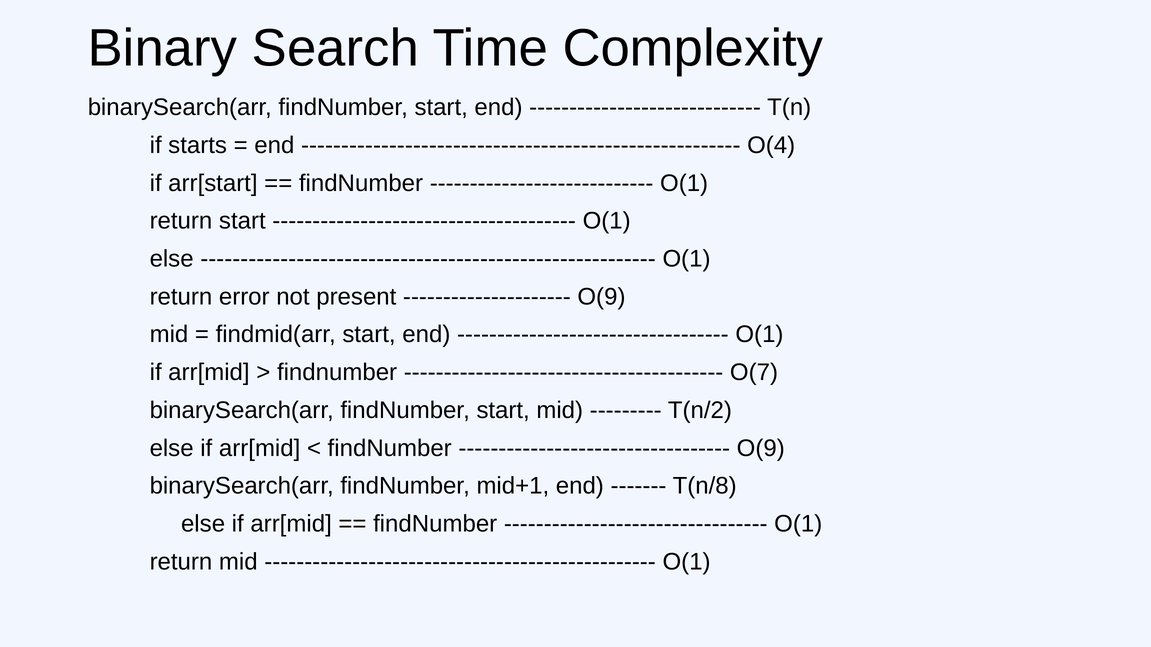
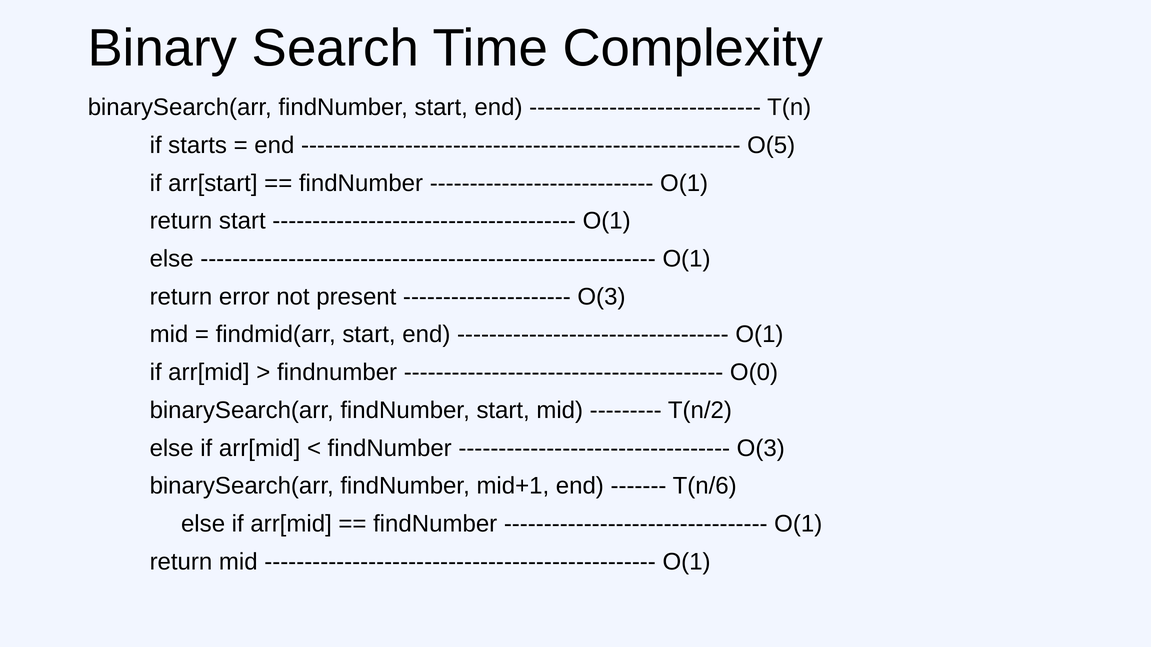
O(4: O(4 -> O(5
O(9 at (601, 297): O(9 -> O(3
O(7: O(7 -> O(0
O(9 at (761, 448): O(9 -> O(3
T(n/8: T(n/8 -> T(n/6
